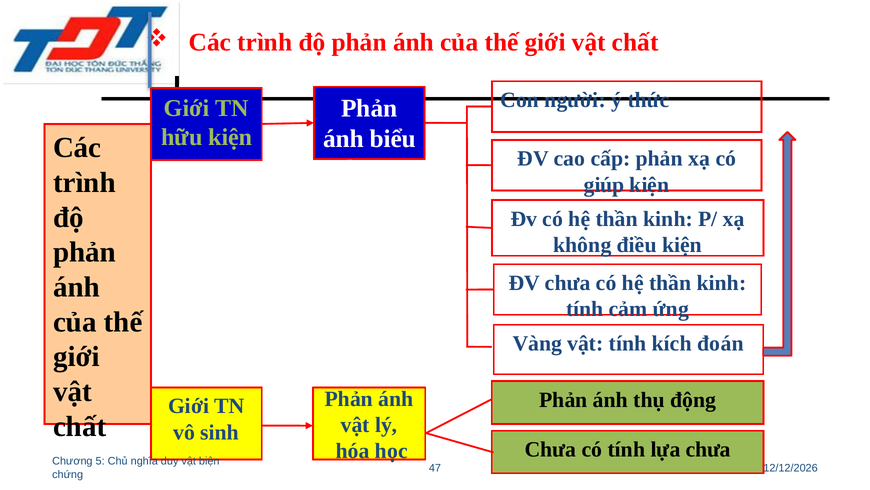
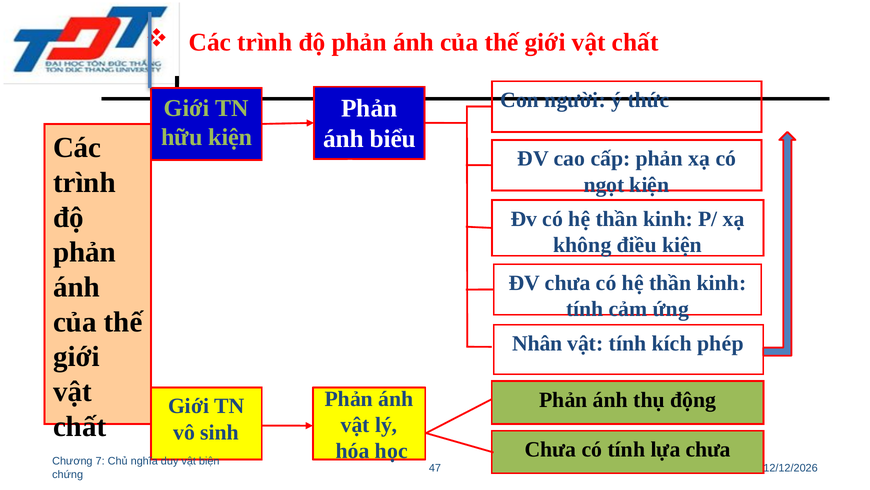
giúp: giúp -> ngọt
Vàng: Vàng -> Nhân
đoán: đoán -> phép
5: 5 -> 7
